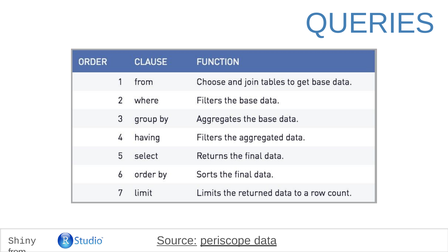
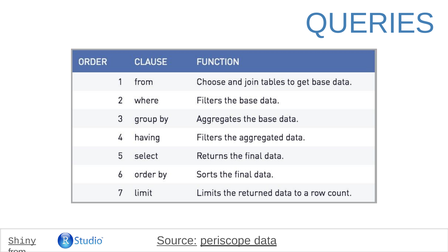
Shiny underline: none -> present
